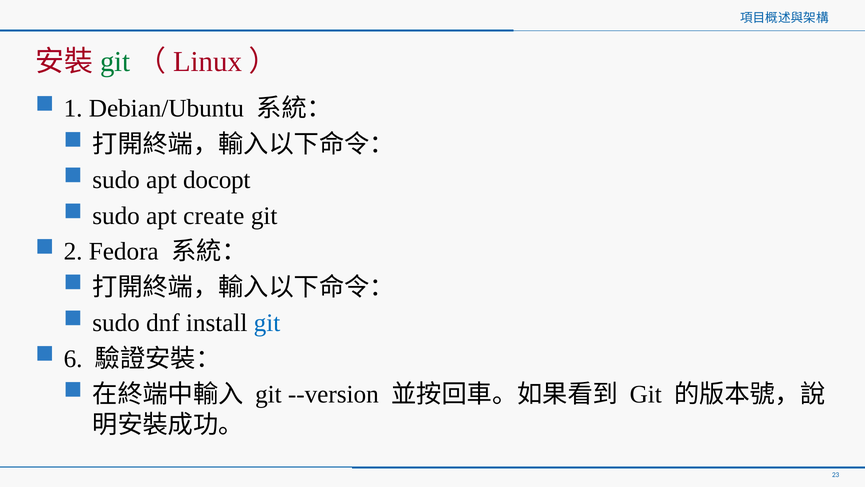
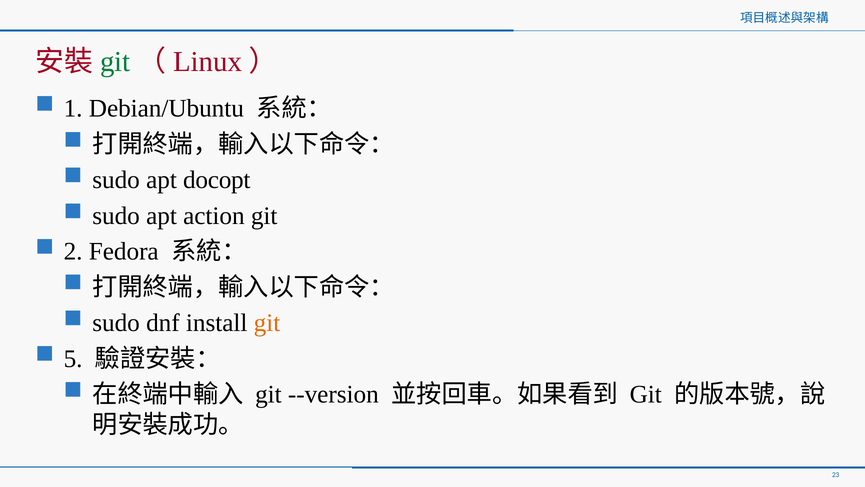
create: create -> action
git at (267, 323) colour: blue -> orange
6: 6 -> 5
